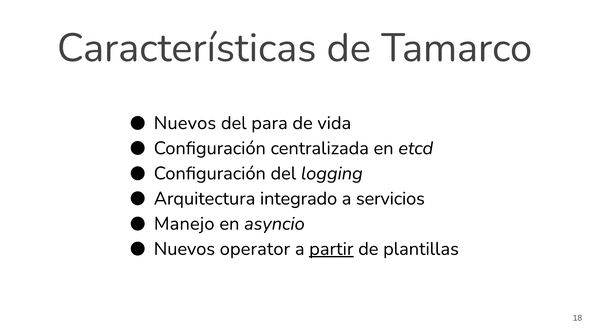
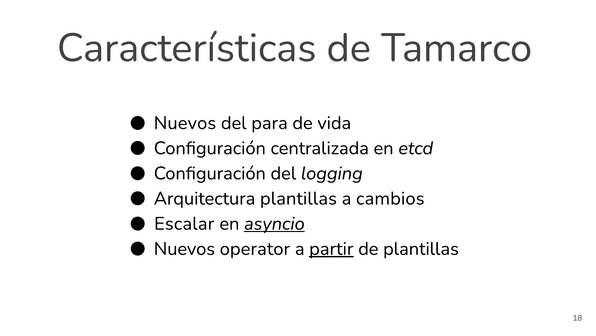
Arquitectura integrado: integrado -> plantillas
servicios: servicios -> cambios
Manejo: Manejo -> Escalar
asyncio underline: none -> present
